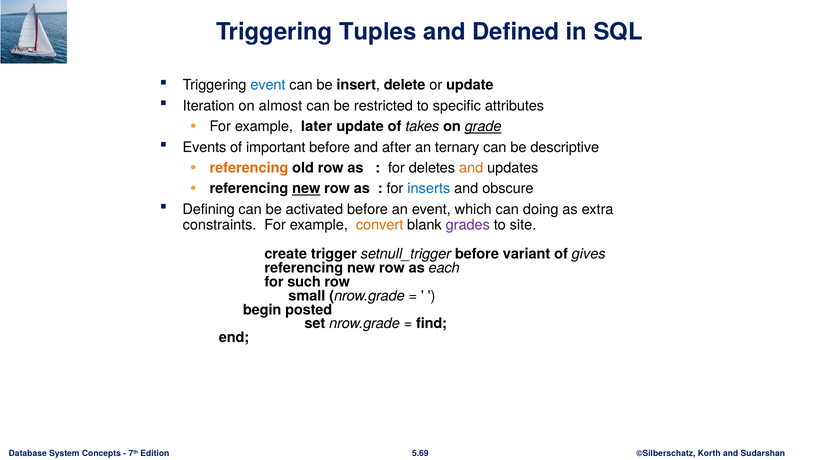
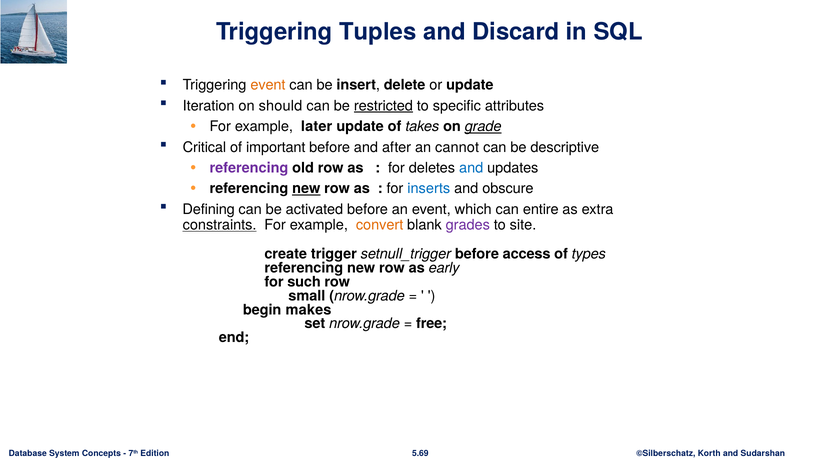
Defined: Defined -> Discard
event at (268, 85) colour: blue -> orange
almost: almost -> should
restricted underline: none -> present
Events: Events -> Critical
ternary: ternary -> cannot
referencing at (249, 168) colour: orange -> purple
and at (471, 168) colour: orange -> blue
doing: doing -> entire
constraints underline: none -> present
variant: variant -> access
gives: gives -> types
each: each -> early
posted: posted -> makes
find: find -> free
